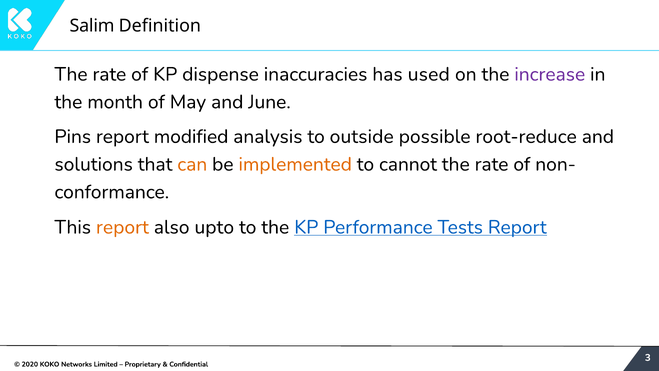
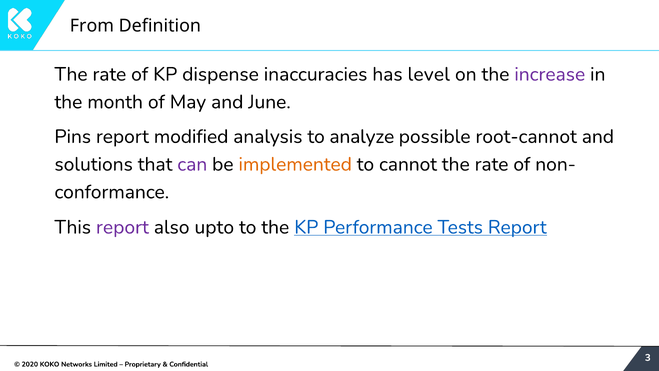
Salim: Salim -> From
used: used -> level
outside: outside -> analyze
root-reduce: root-reduce -> root-cannot
can colour: orange -> purple
report at (122, 227) colour: orange -> purple
